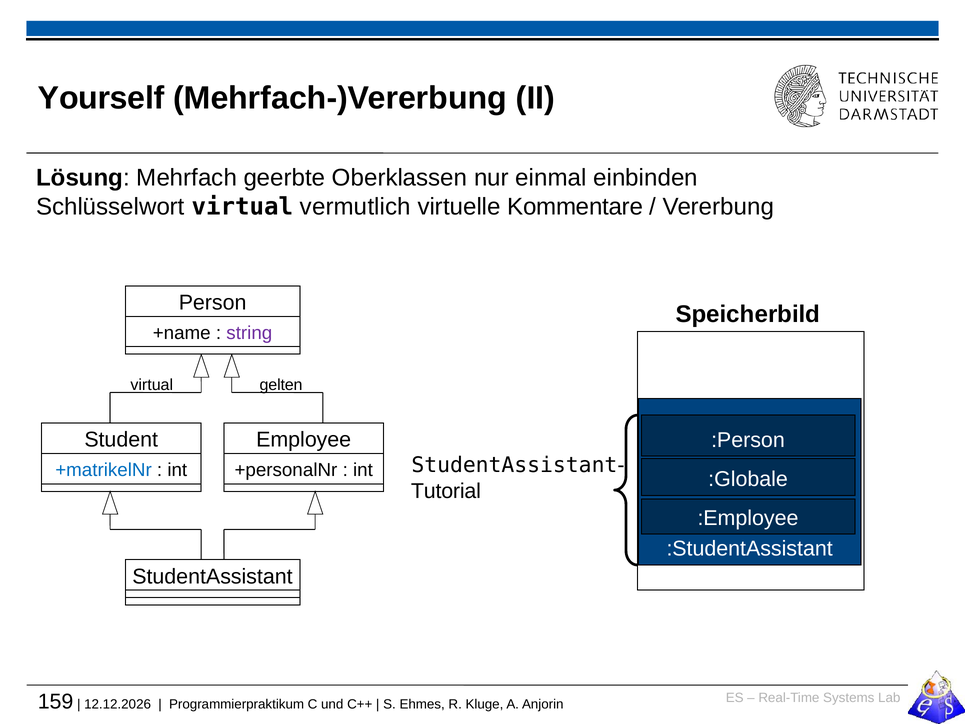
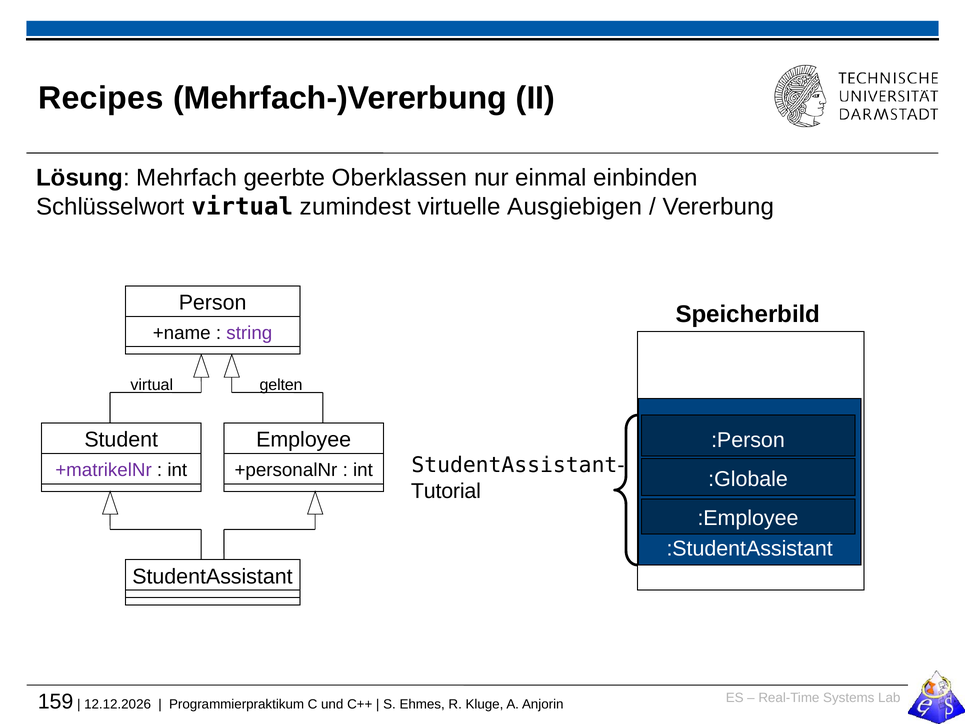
Yourself: Yourself -> Recipes
vermutlich: vermutlich -> zumindest
Kommentare: Kommentare -> Ausgiebigen
+matrikelNr colour: blue -> purple
